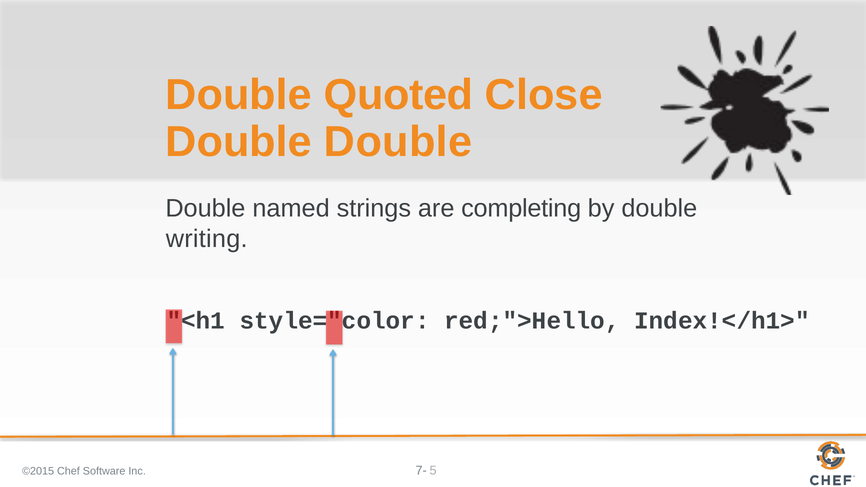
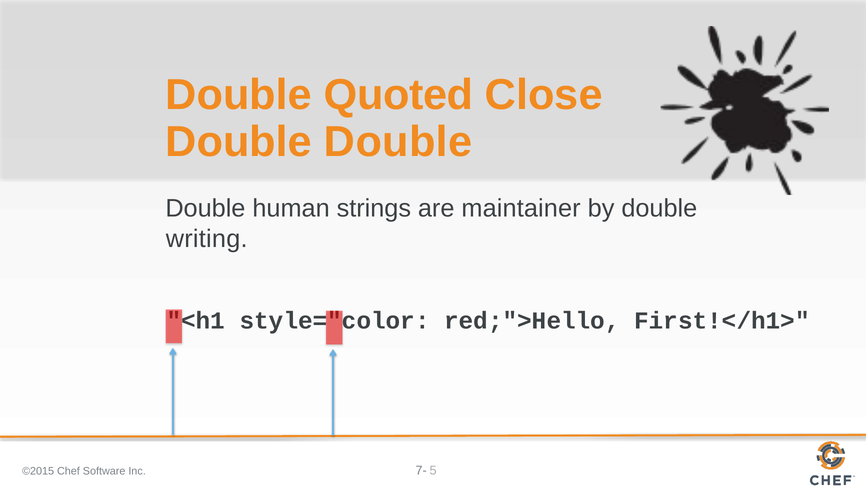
named: named -> human
completing: completing -> maintainer
Index!</h1>: Index!</h1> -> First!</h1>
